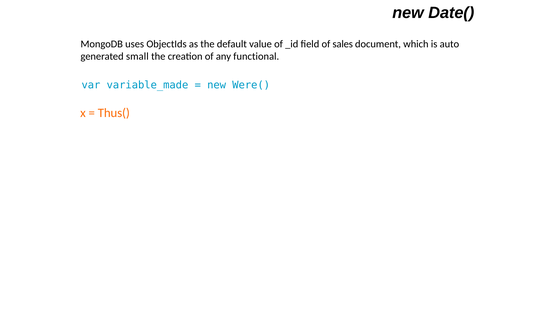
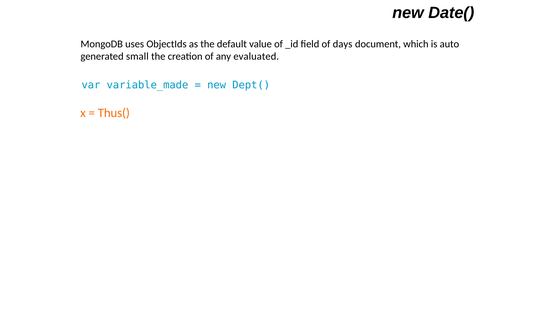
sales: sales -> days
functional: functional -> evaluated
Were(: Were( -> Dept(
